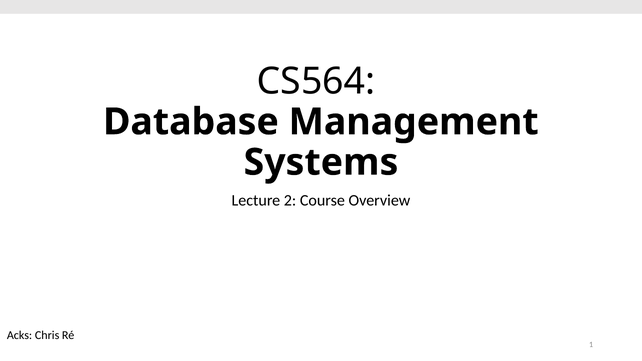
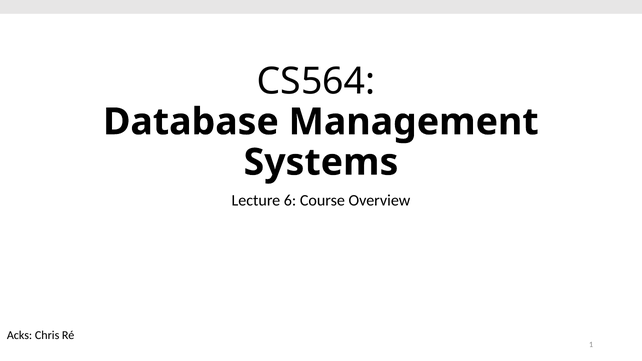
2: 2 -> 6
